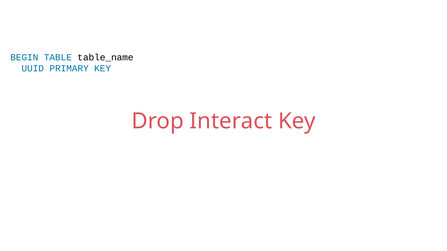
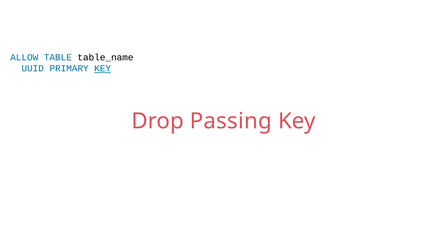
BEGIN: BEGIN -> ALLOW
KEY at (103, 69) underline: none -> present
Interact: Interact -> Passing
